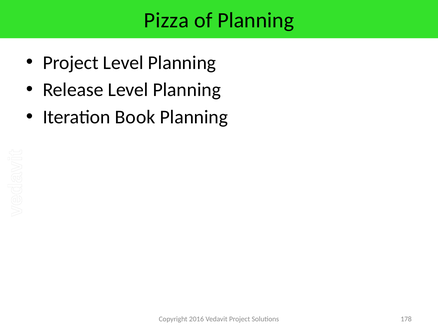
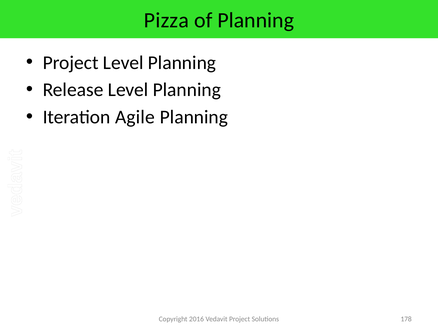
Book: Book -> Agile
